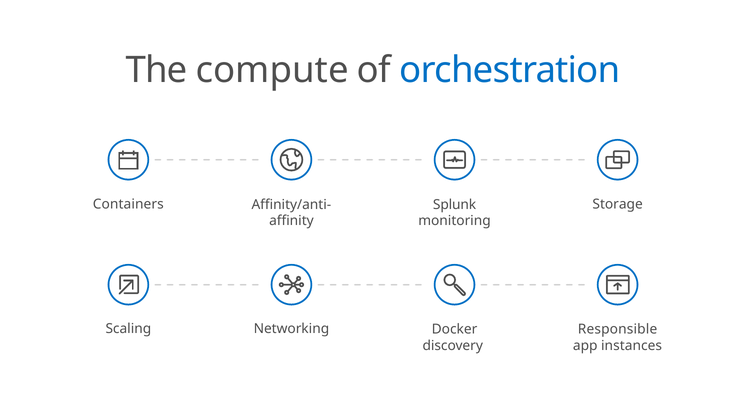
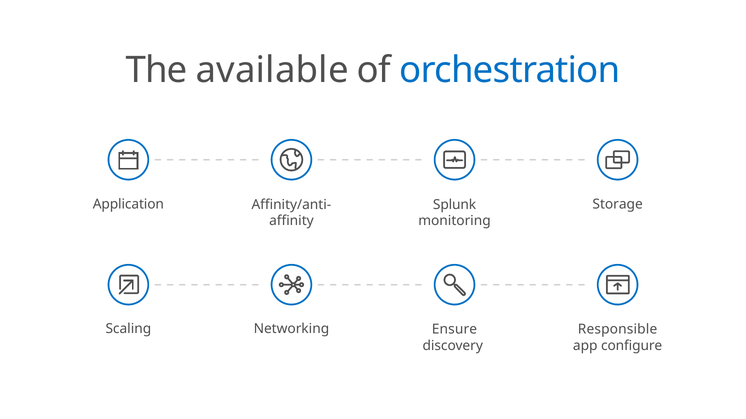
compute: compute -> available
Containers: Containers -> Application
Docker: Docker -> Ensure
instances: instances -> configure
